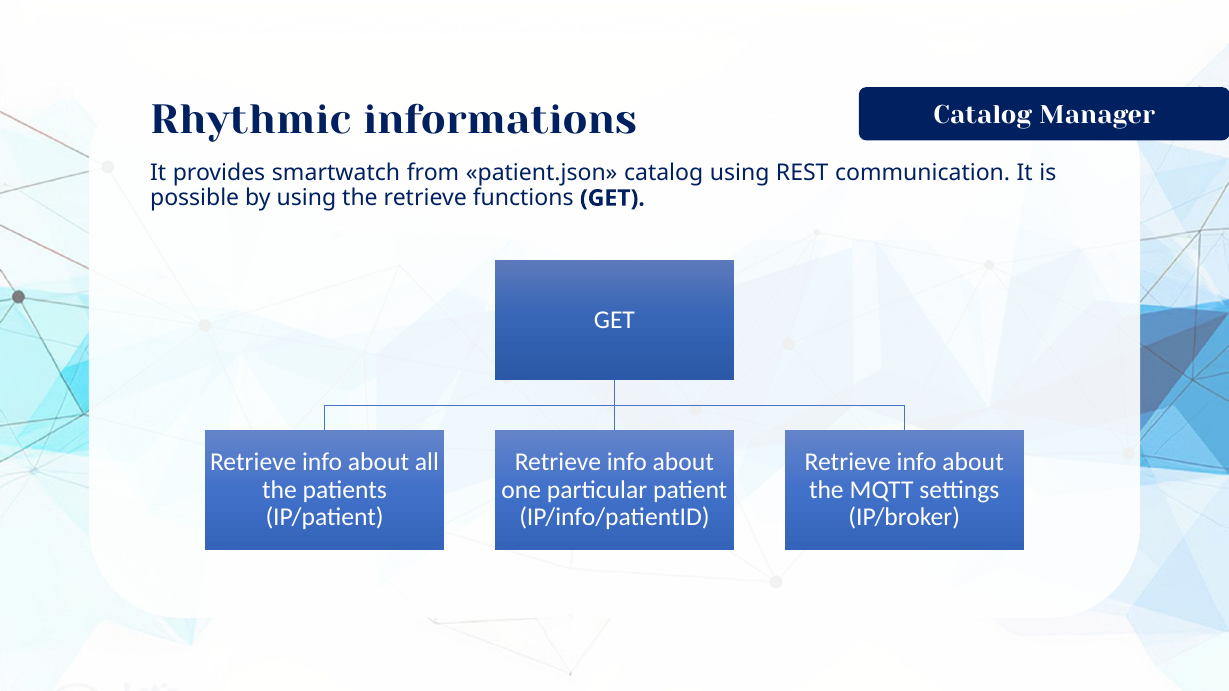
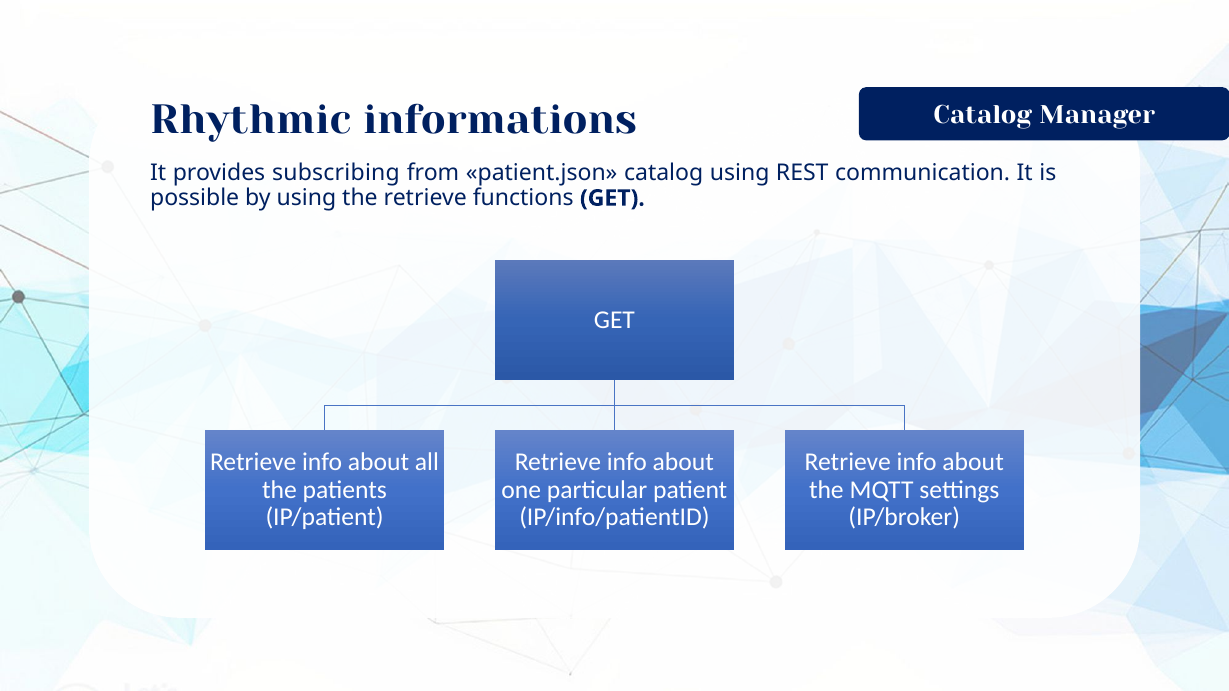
smartwatch: smartwatch -> subscribing
